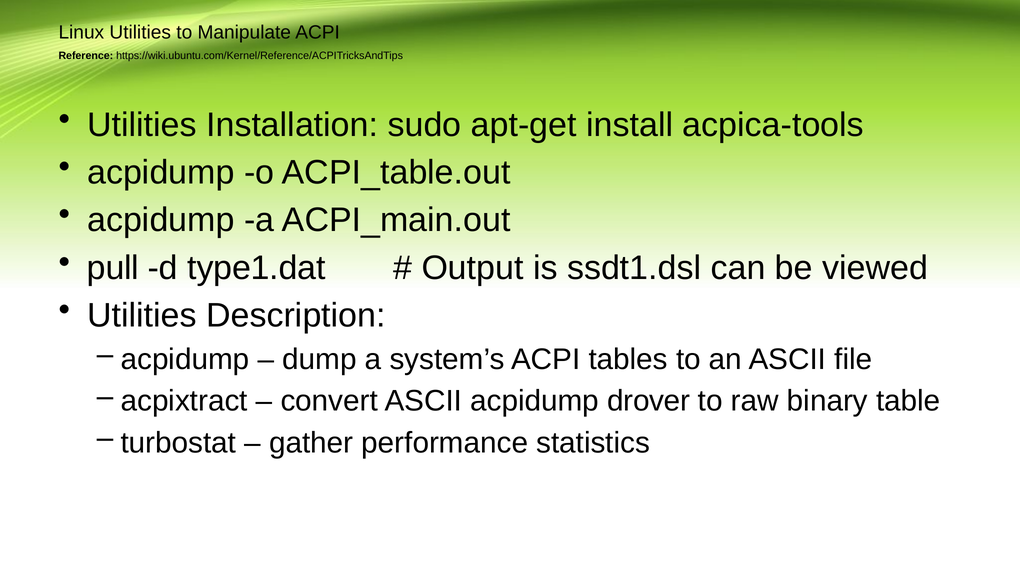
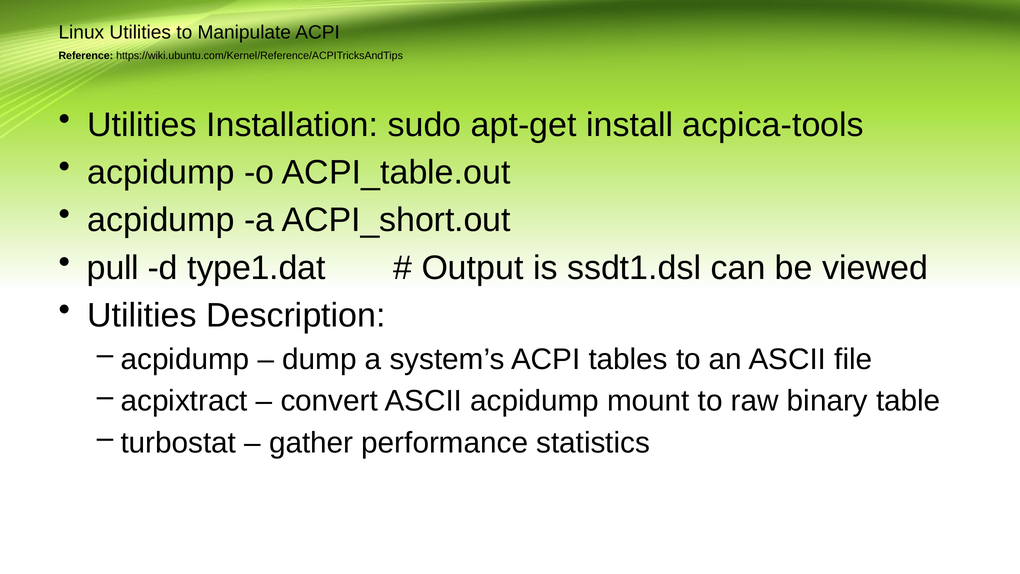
ACPI_main.out: ACPI_main.out -> ACPI_short.out
drover: drover -> mount
